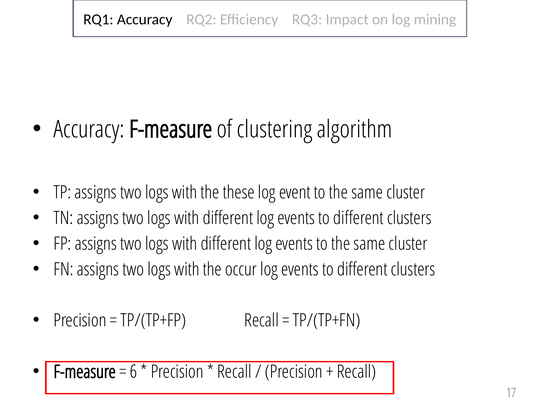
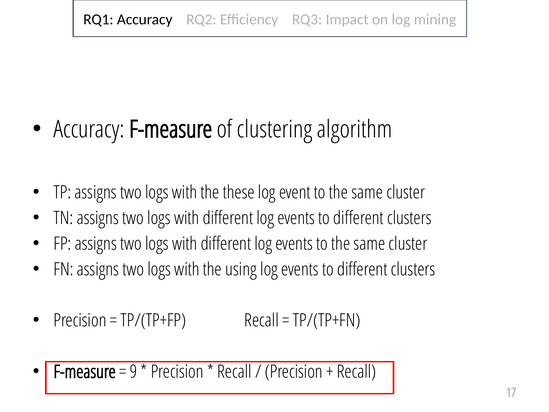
occur: occur -> using
6: 6 -> 9
